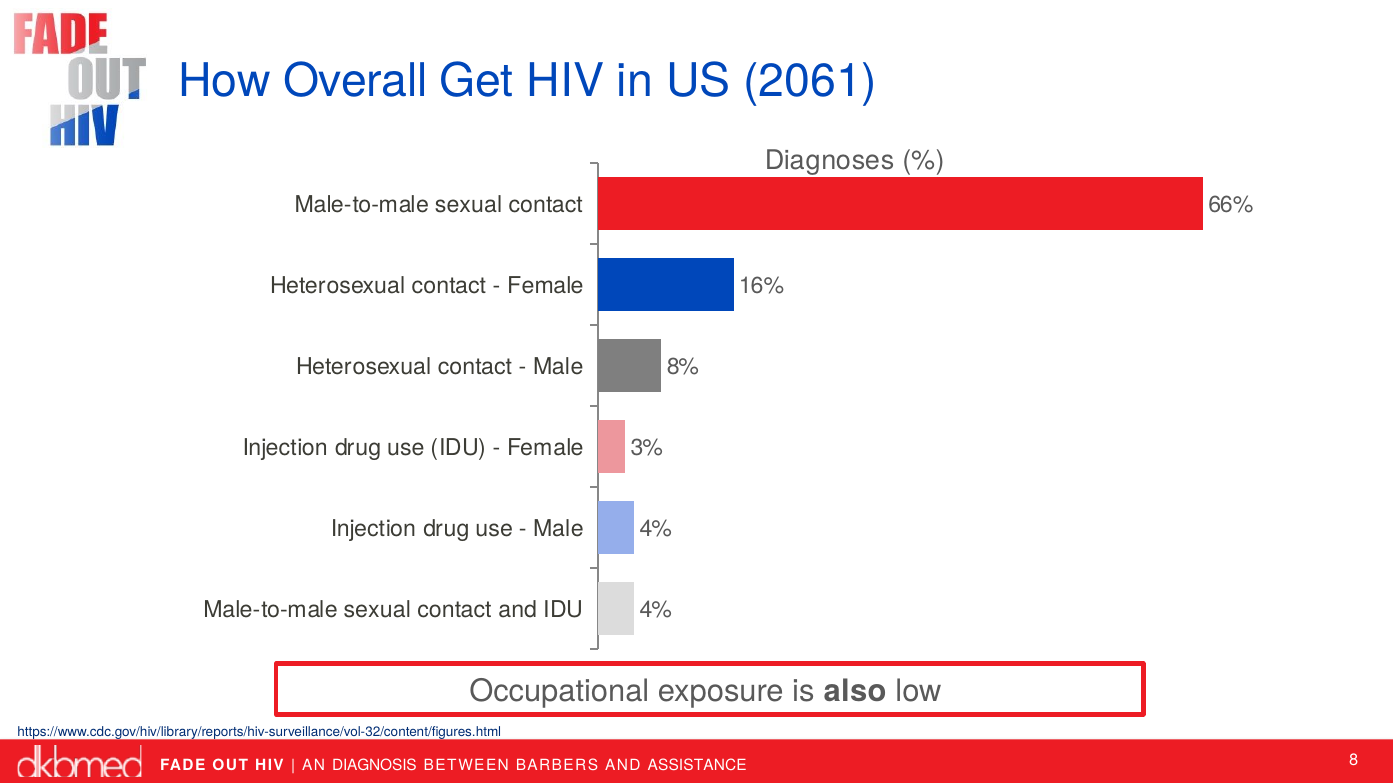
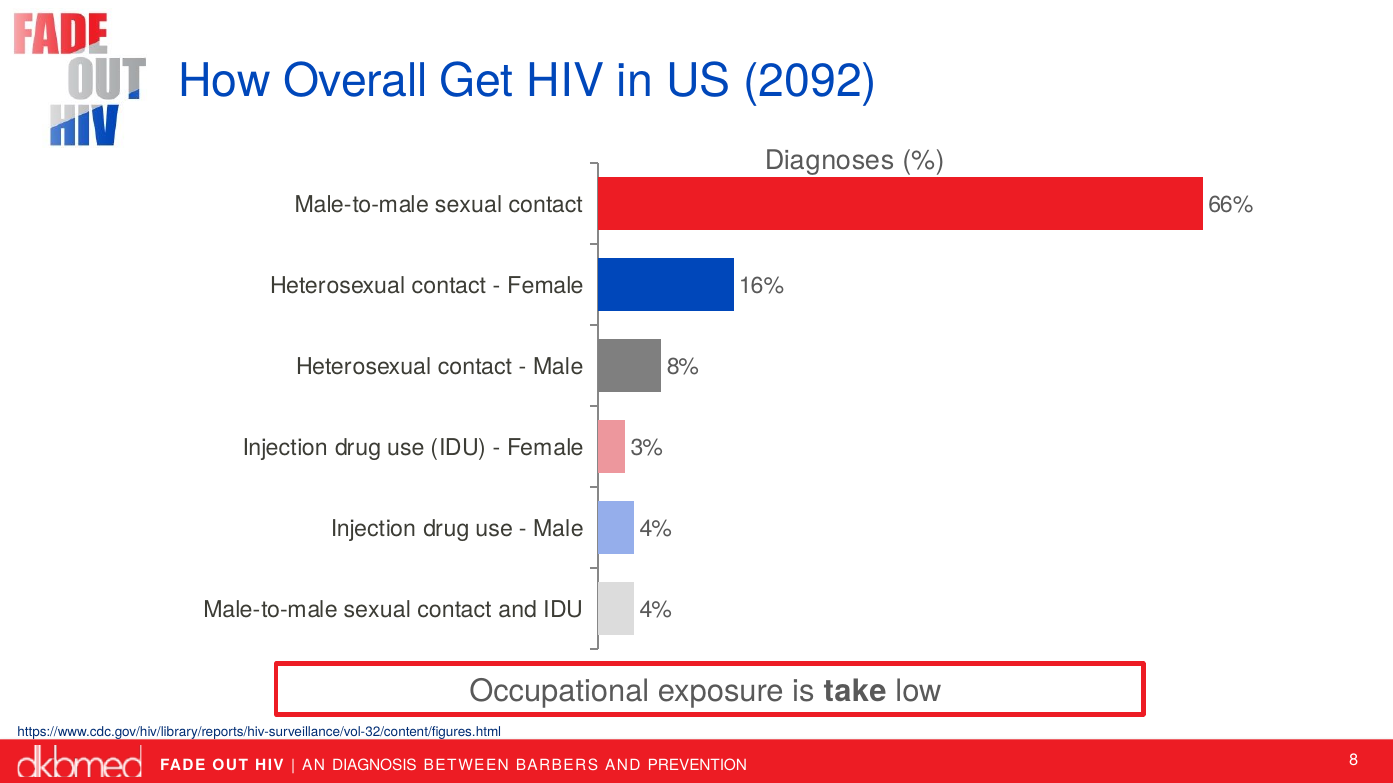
2061: 2061 -> 2092
also: also -> take
ASSISTANCE: ASSISTANCE -> PREVENTION
